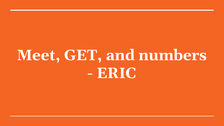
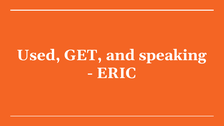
Meet: Meet -> Used
numbers: numbers -> speaking
